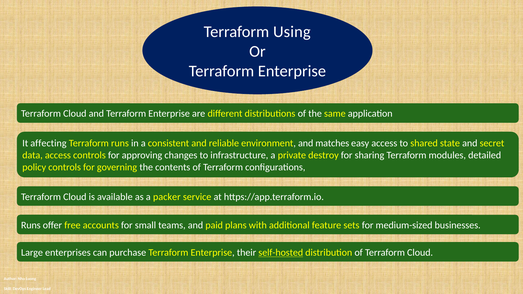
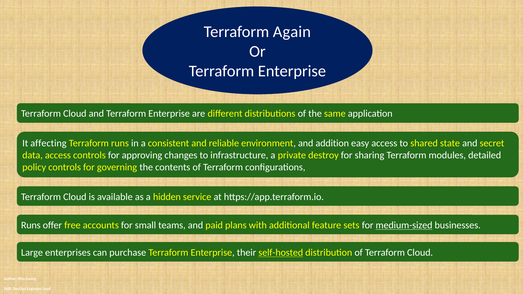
Using: Using -> Again
matches: matches -> addition
packer: packer -> hidden
medium-sized underline: none -> present
